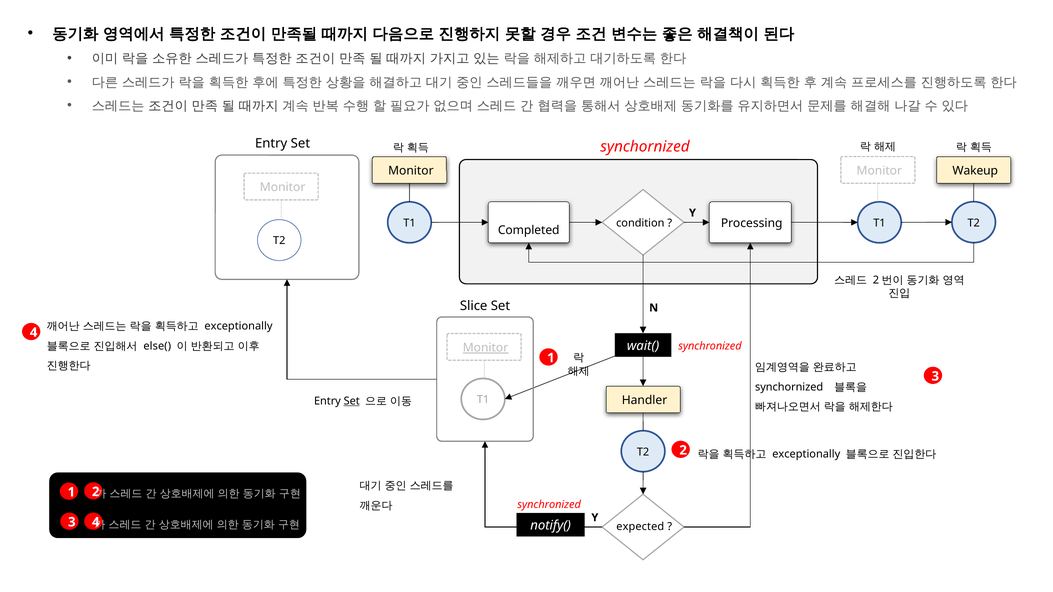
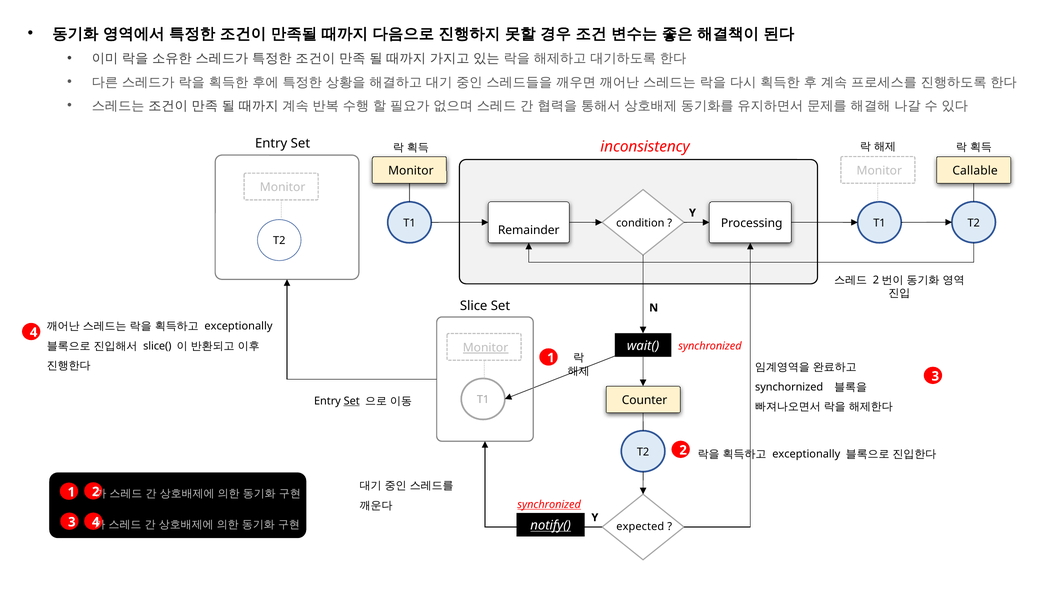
synchornized at (645, 147): synchornized -> inconsistency
Wakeup: Wakeup -> Callable
Completed: Completed -> Remainder
else(: else( -> slice(
Handler: Handler -> Counter
synchronized at (549, 505) underline: none -> present
notify( underline: none -> present
